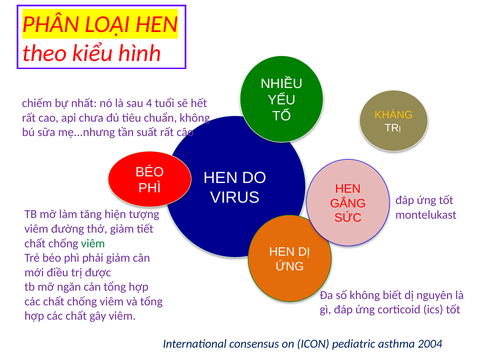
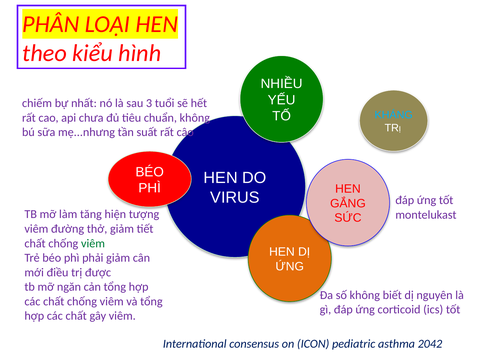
4: 4 -> 3
KHÁNG colour: yellow -> light blue
2004: 2004 -> 2042
